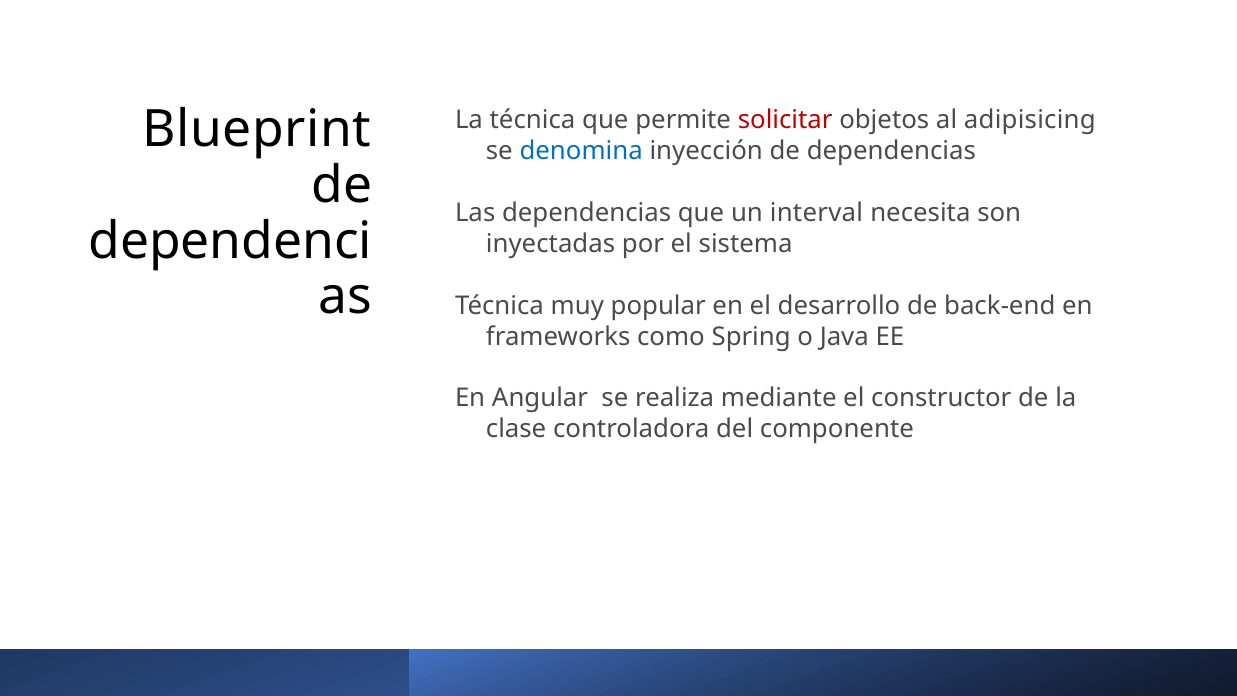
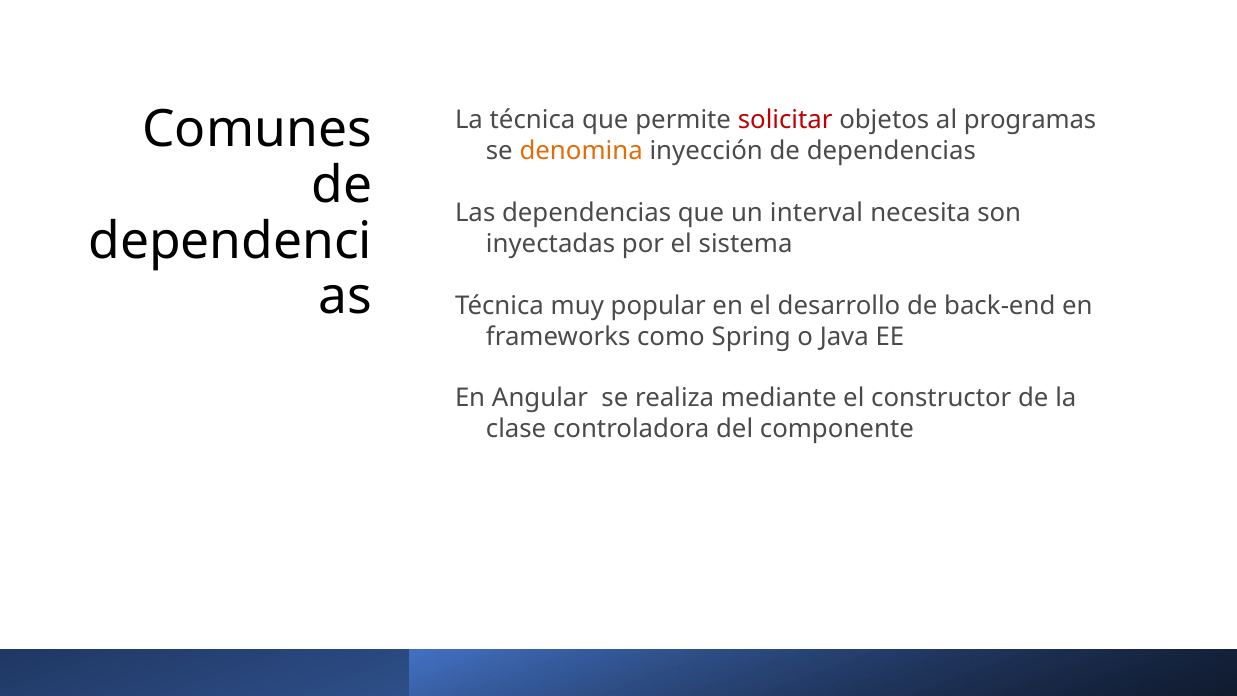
adipisicing: adipisicing -> programas
Blueprint: Blueprint -> Comunes
denomina colour: blue -> orange
